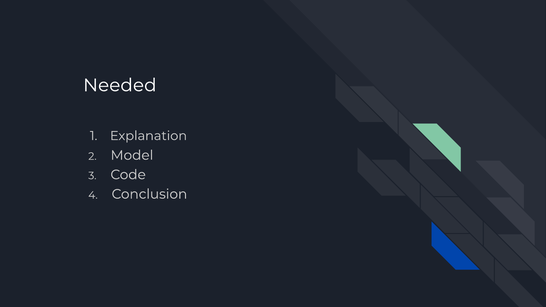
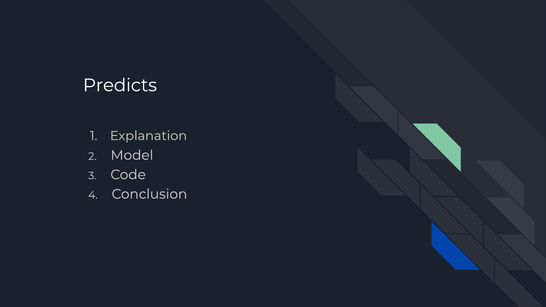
Needed: Needed -> Predicts
